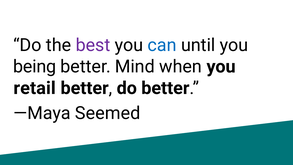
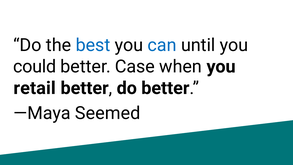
best colour: purple -> blue
being: being -> could
Mind: Mind -> Case
